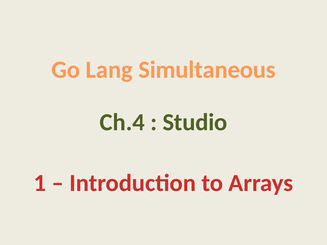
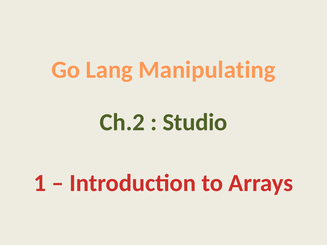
Simultaneous: Simultaneous -> Manipulating
Ch.4: Ch.4 -> Ch.2
